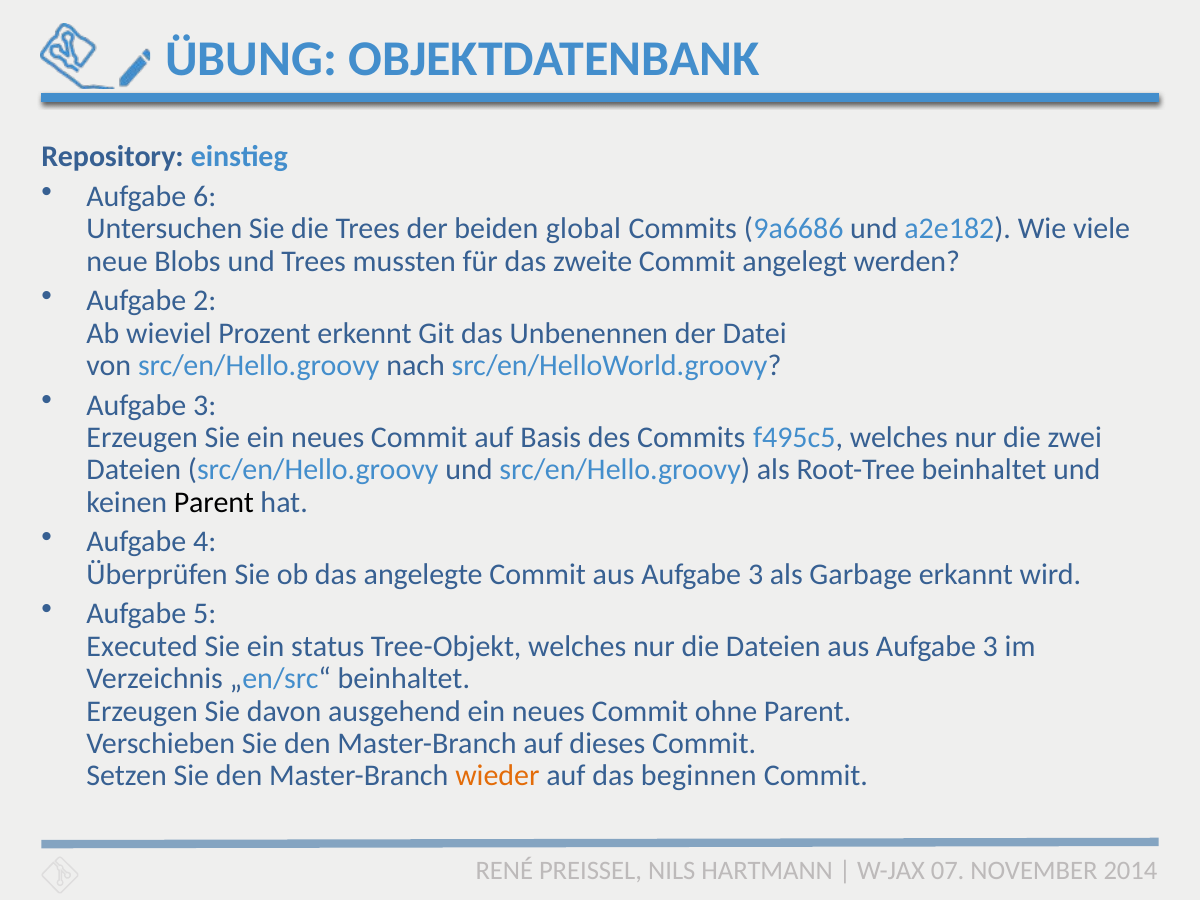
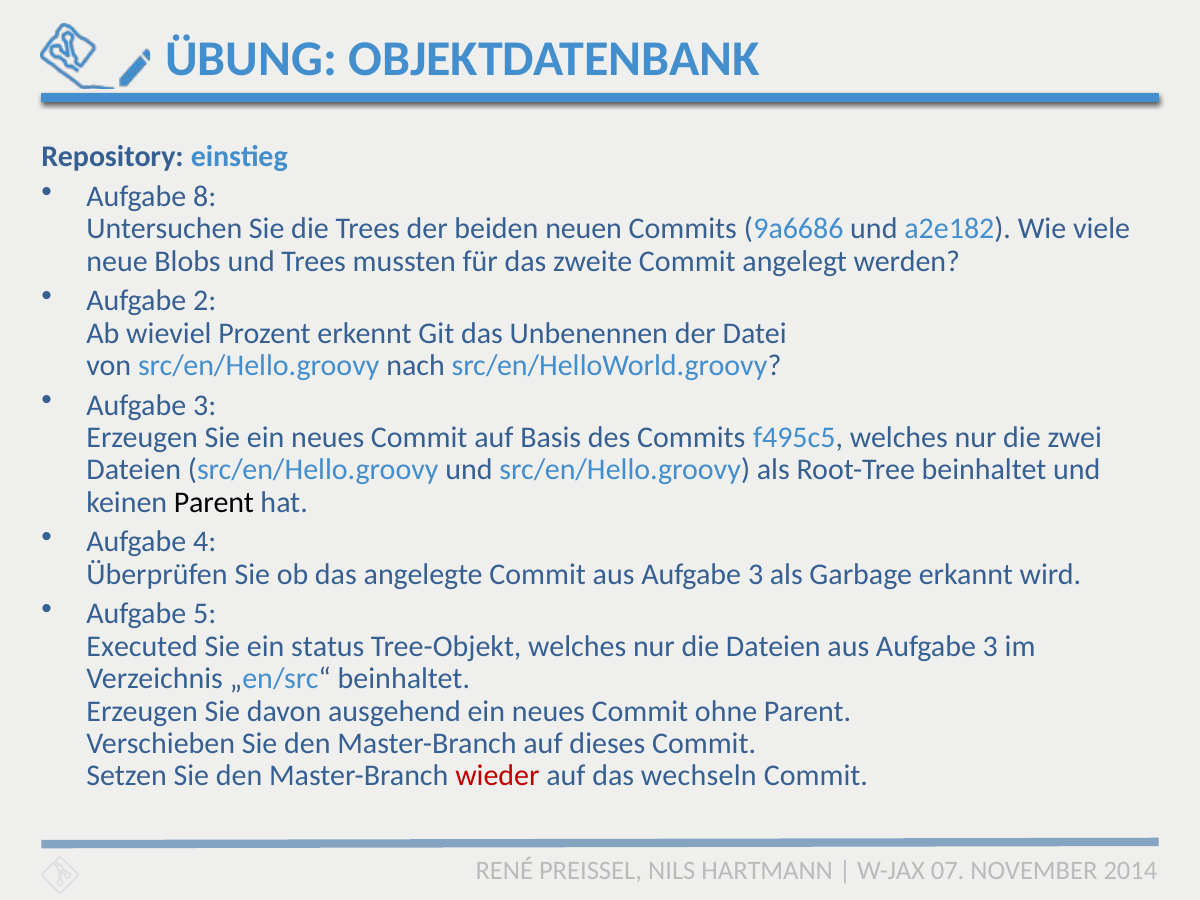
6: 6 -> 8
global: global -> neuen
wieder colour: orange -> red
beginnen: beginnen -> wechseln
